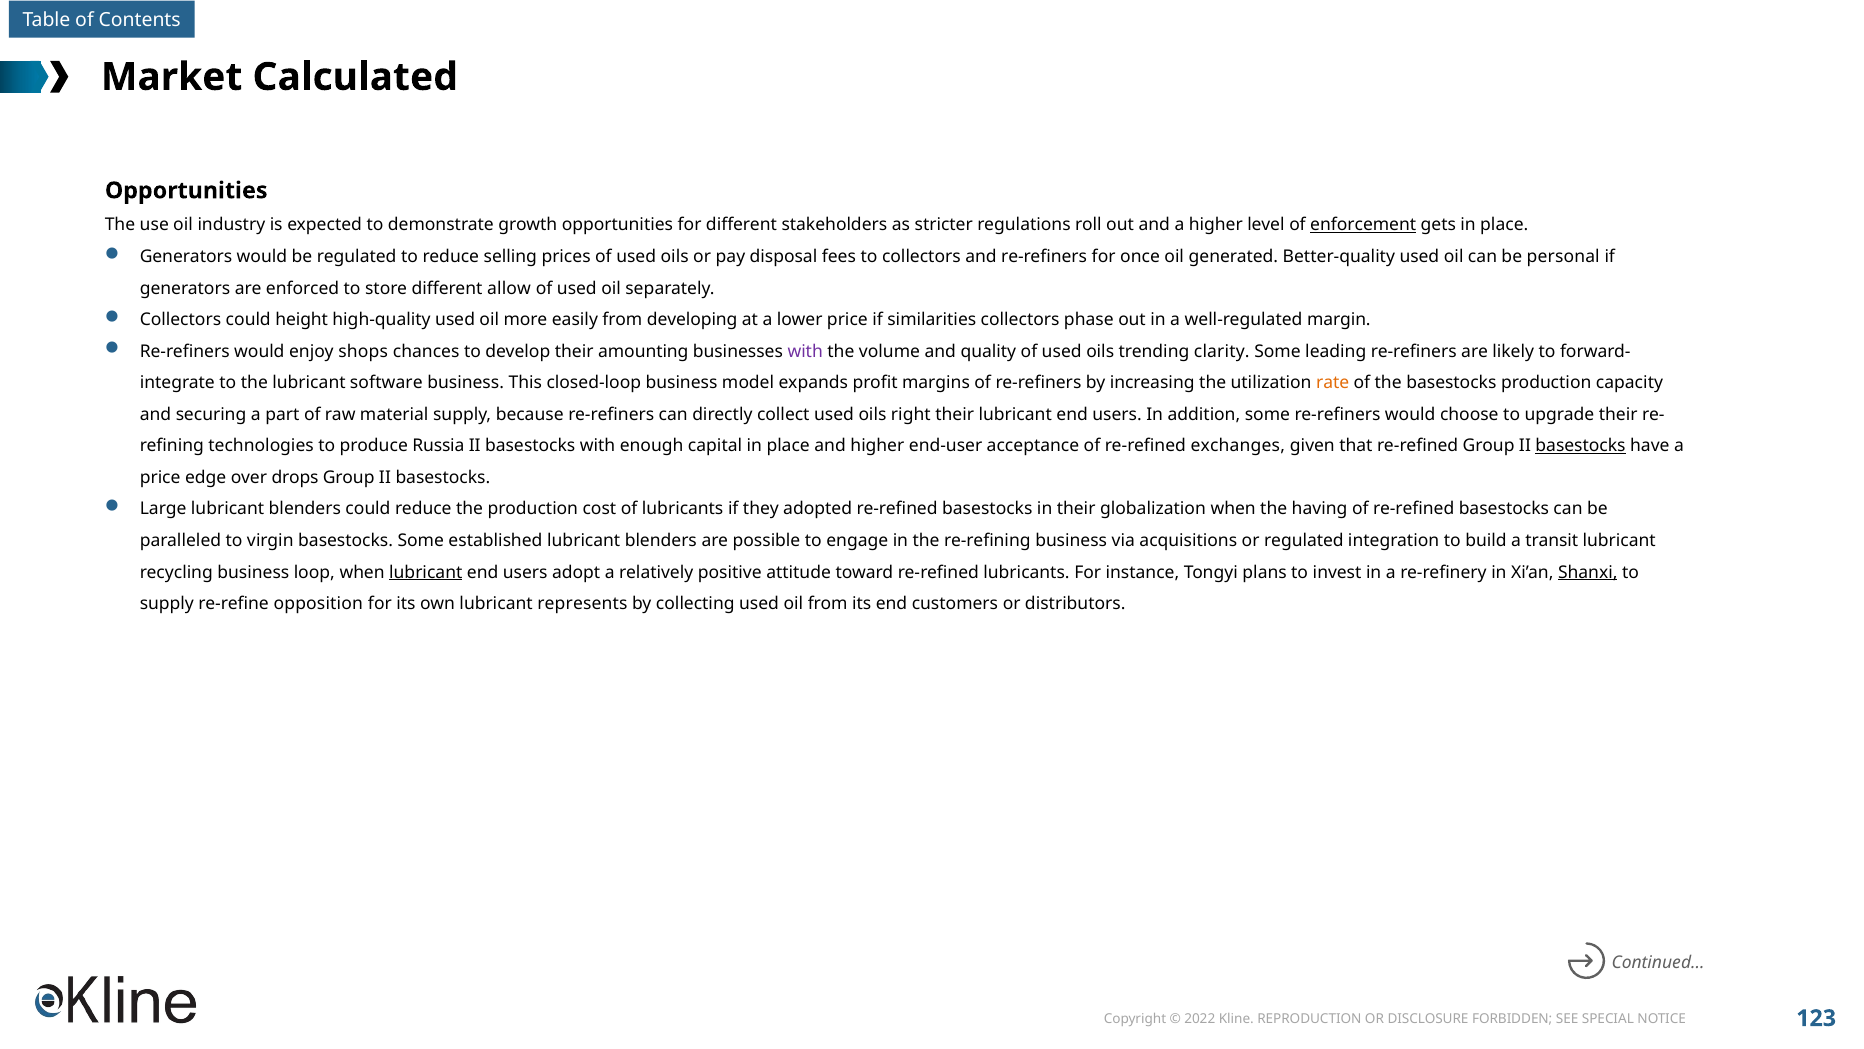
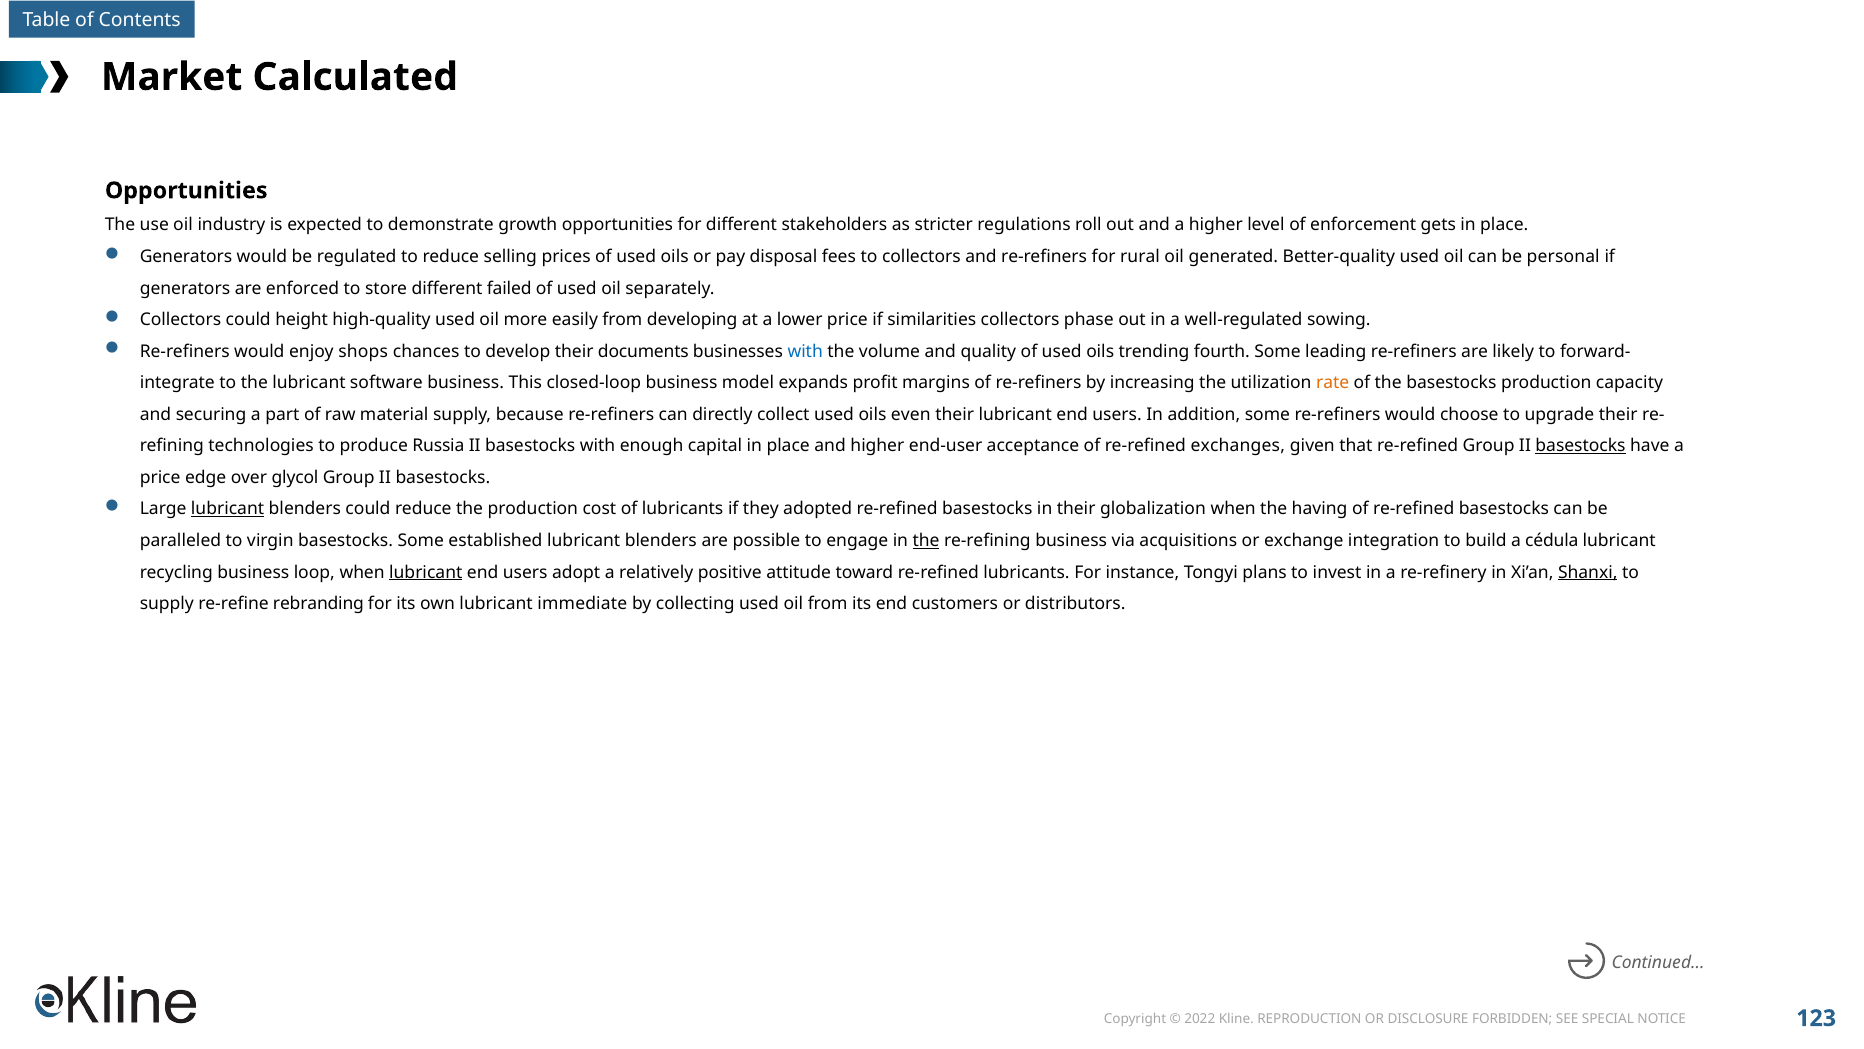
enforcement underline: present -> none
once: once -> rural
allow: allow -> failed
margin: margin -> sowing
amounting: amounting -> documents
with at (805, 351) colour: purple -> blue
clarity: clarity -> fourth
right: right -> even
drops: drops -> glycol
lubricant at (228, 509) underline: none -> present
the at (926, 540) underline: none -> present
or regulated: regulated -> exchange
transit: transit -> cédula
opposition: opposition -> rebranding
represents: represents -> immediate
